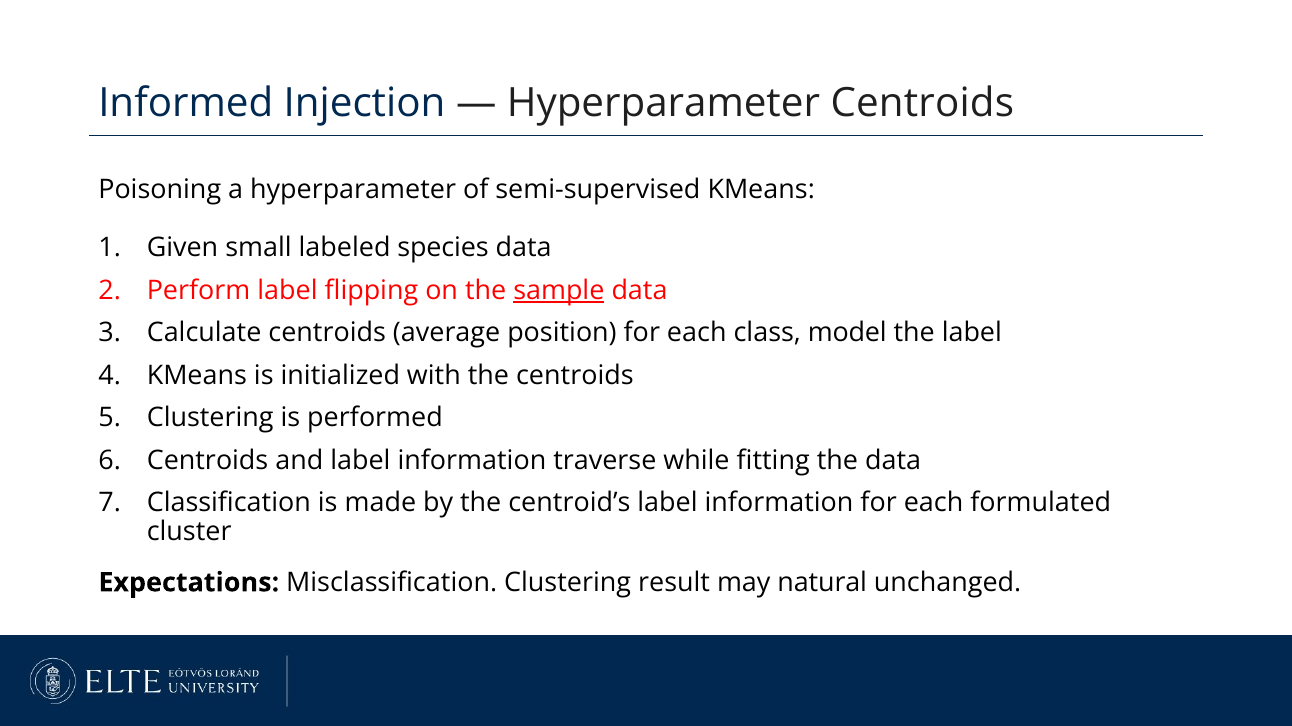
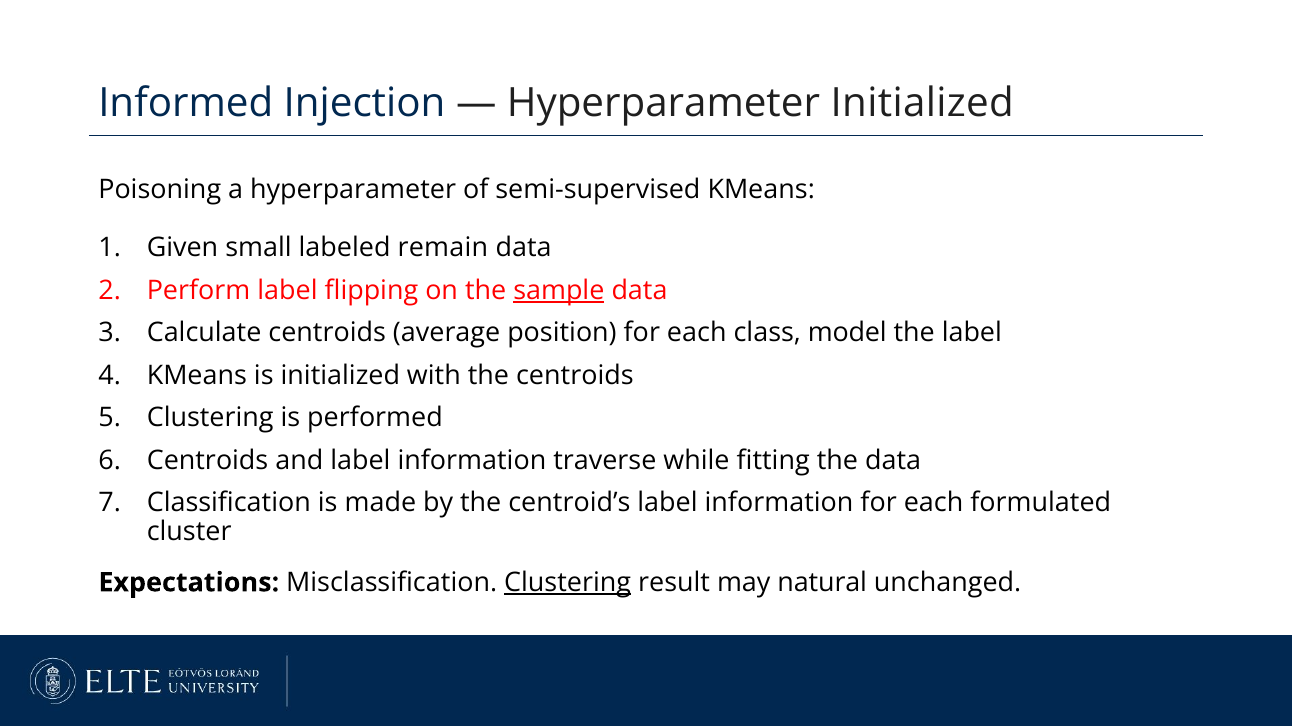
Hyperparameter Centroids: Centroids -> Initialized
species: species -> remain
Clustering at (568, 583) underline: none -> present
